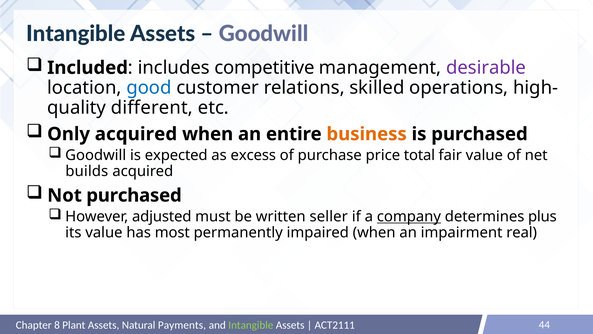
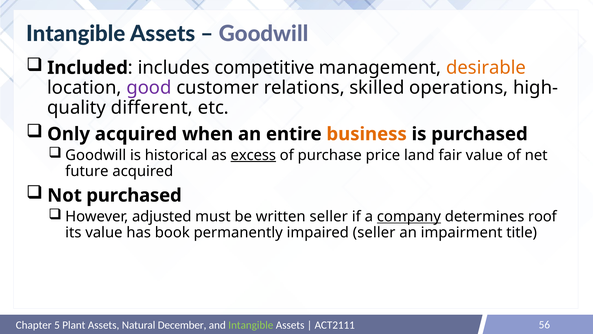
desirable colour: purple -> orange
good colour: blue -> purple
expected: expected -> historical
excess underline: none -> present
total: total -> land
builds: builds -> future
plus: plus -> roof
most: most -> book
impaired when: when -> seller
real: real -> title
8: 8 -> 5
Payments: Payments -> December
44: 44 -> 56
